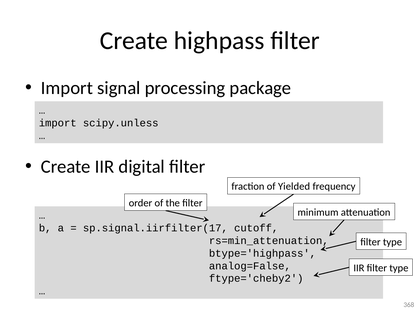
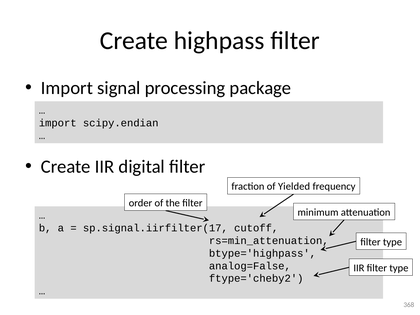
scipy.unless: scipy.unless -> scipy.endian
